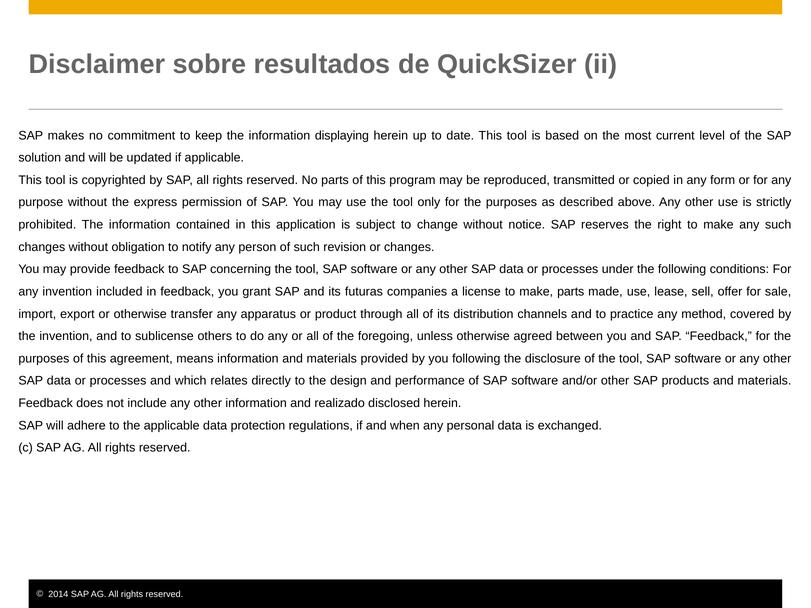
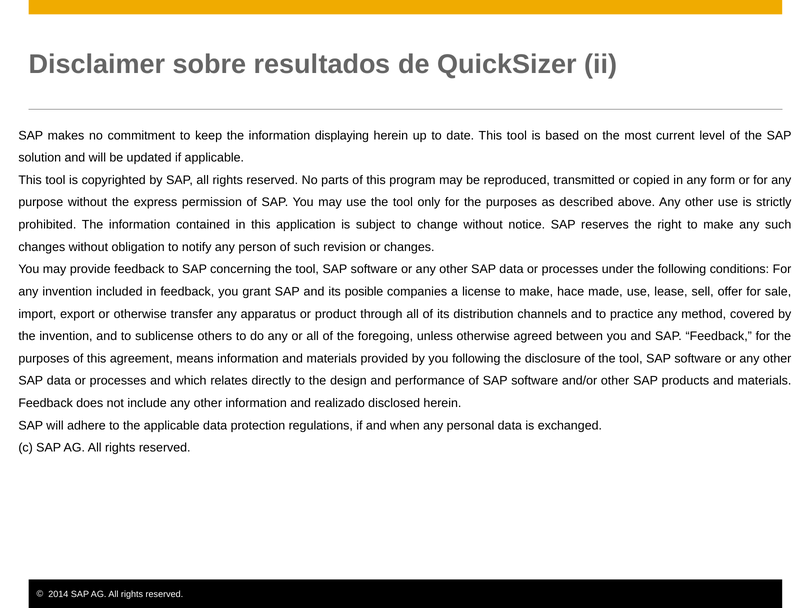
futuras: futuras -> posible
make parts: parts -> hace
